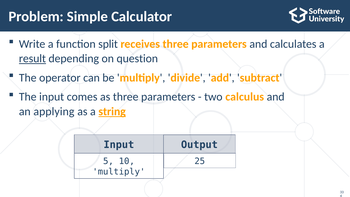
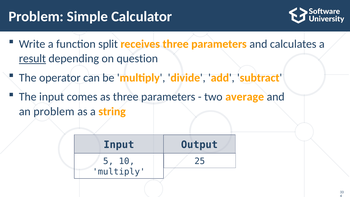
calculus: calculus -> average
an applying: applying -> problem
string underline: present -> none
